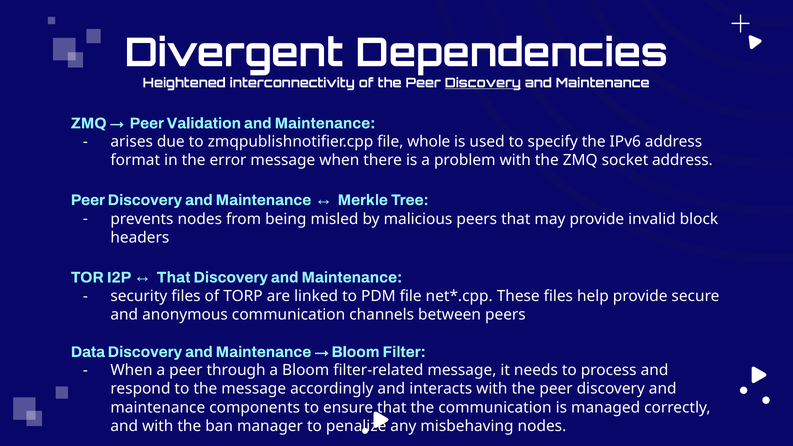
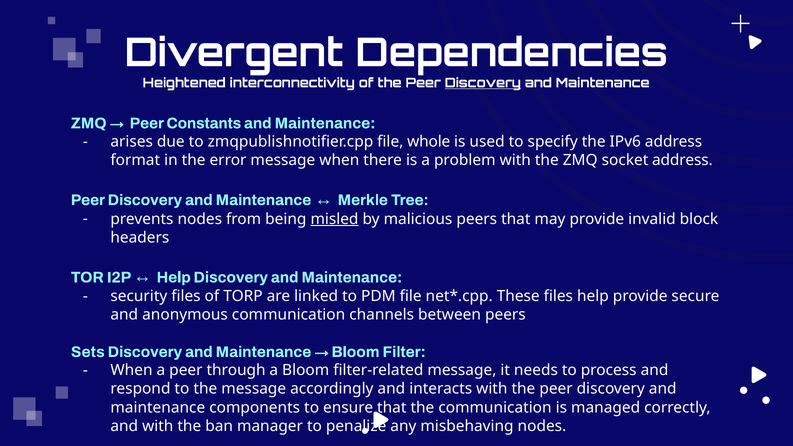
Validation: Validation -> Constants
misled underline: none -> present
That at (174, 277): That -> Help
Data: Data -> Sets
